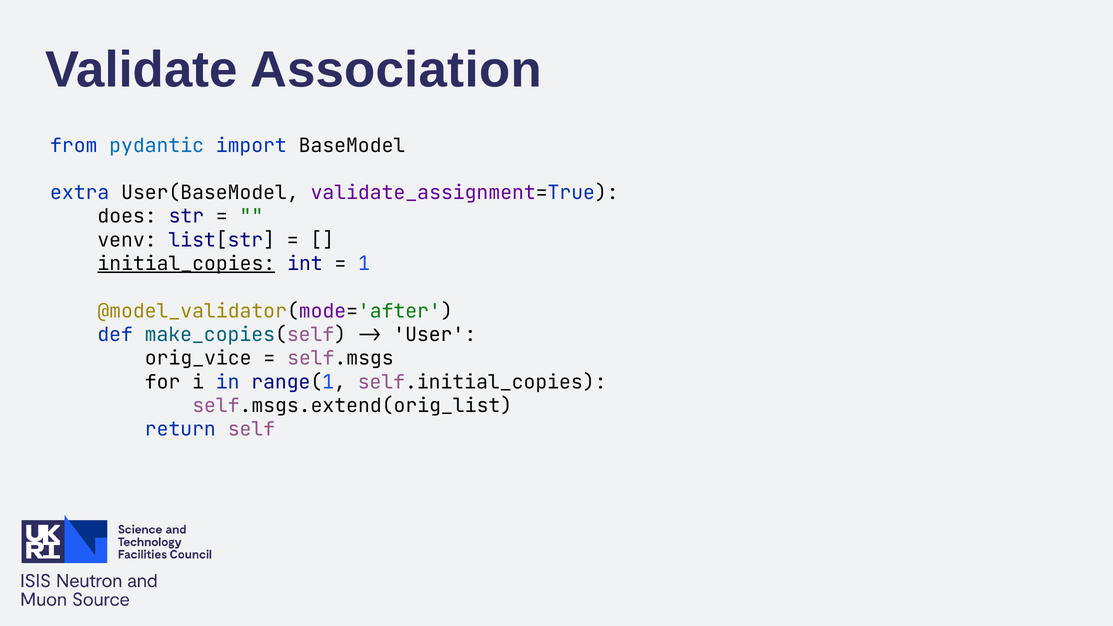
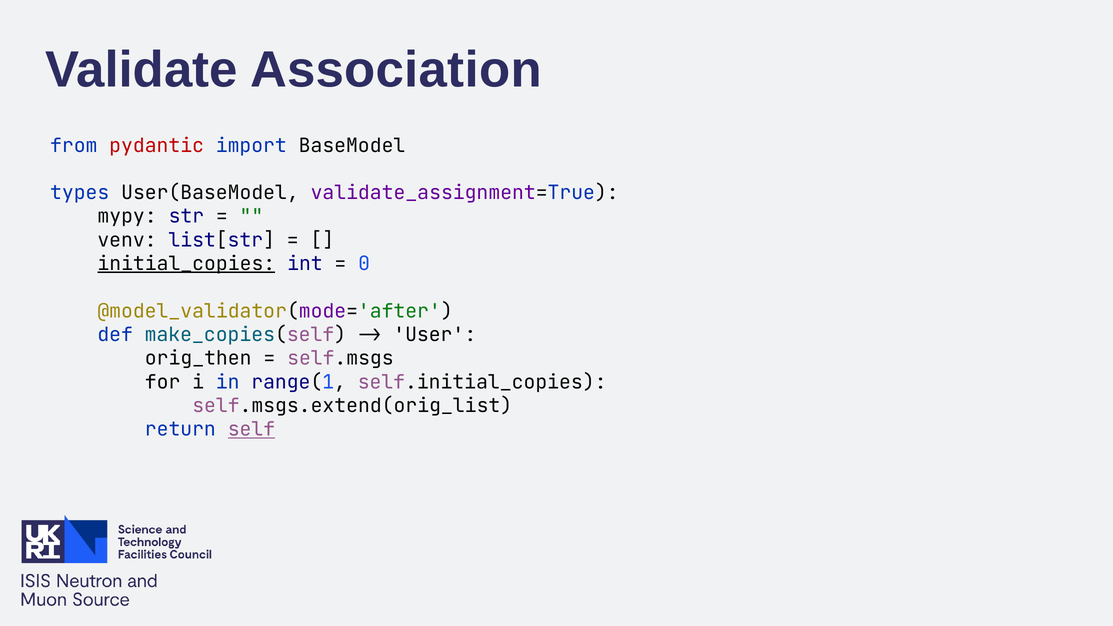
pydantic colour: blue -> red
extra: extra -> types
does: does -> mypy
1: 1 -> 0
orig_vice: orig_vice -> orig_then
self underline: none -> present
